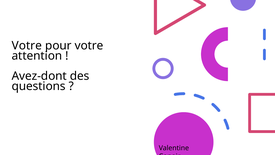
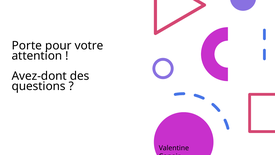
Votre at (27, 45): Votre -> Porte
